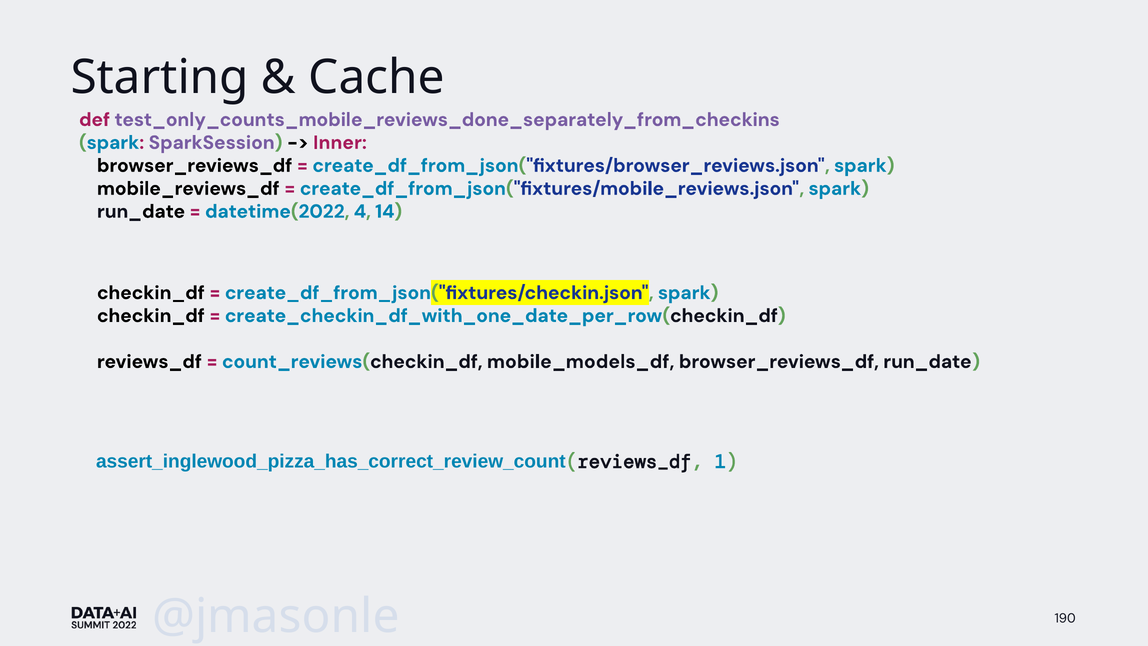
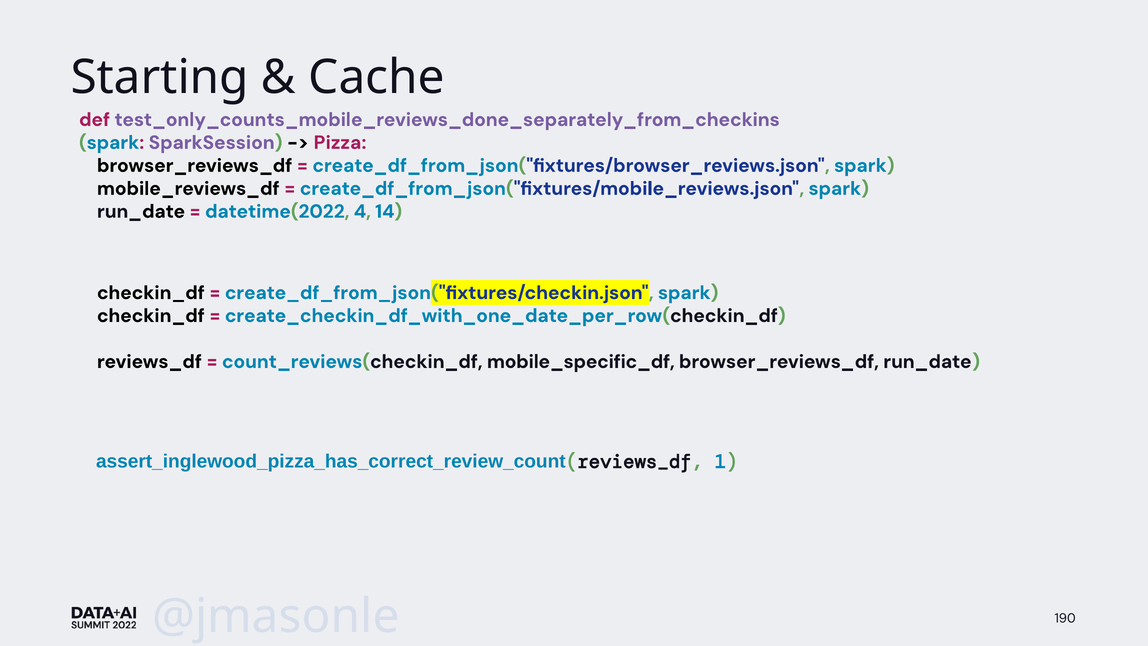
Inner: Inner -> Pizza
mobile_models_df: mobile_models_df -> mobile_specific_df
